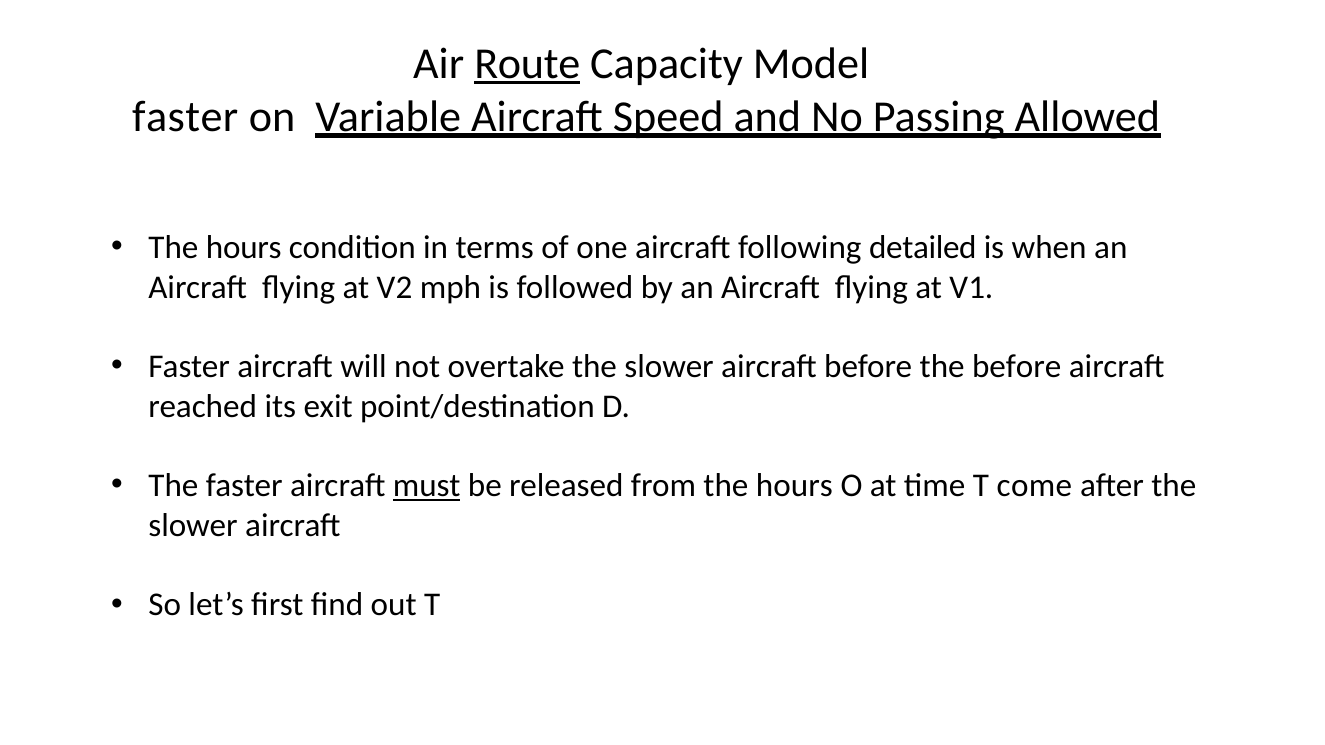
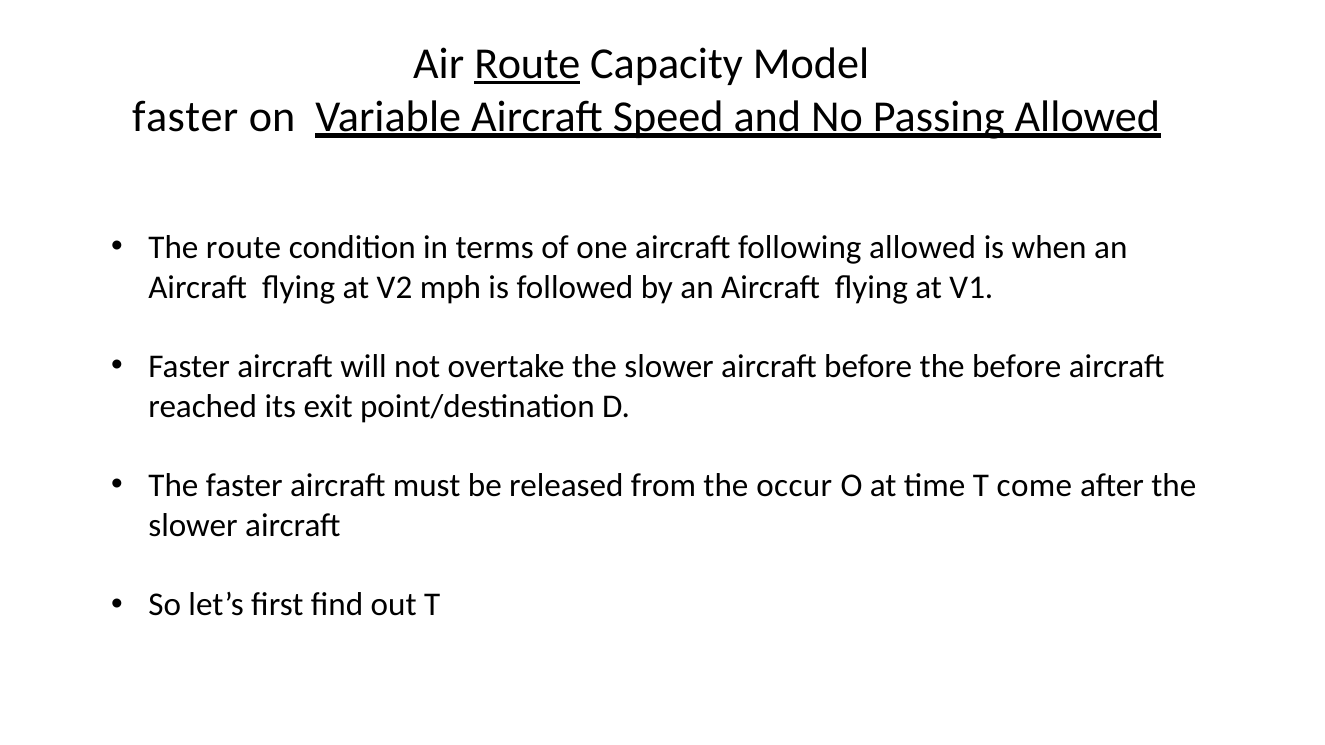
hours at (244, 247): hours -> route
following detailed: detailed -> allowed
must underline: present -> none
from the hours: hours -> occur
